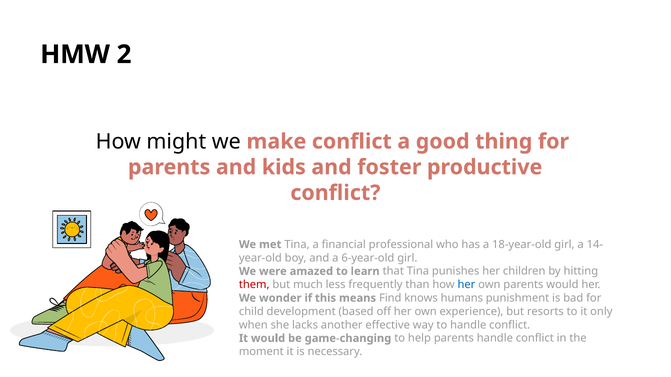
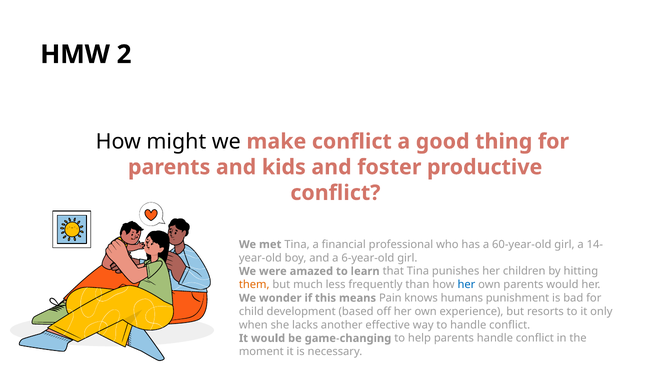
18-year-old: 18-year-old -> 60-year-old
them colour: red -> orange
Find: Find -> Pain
